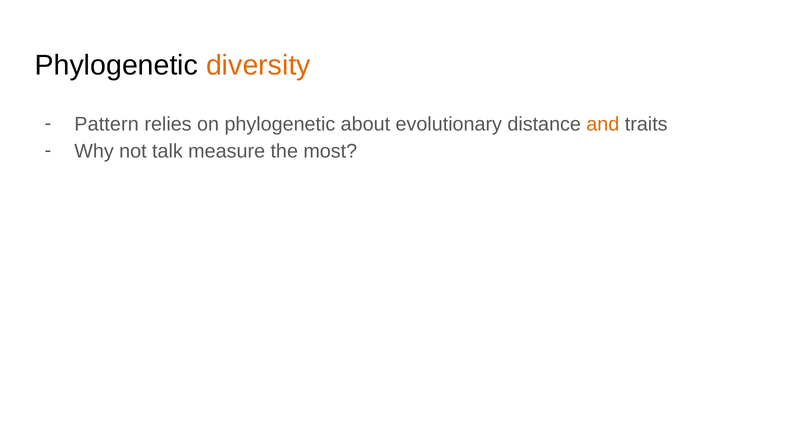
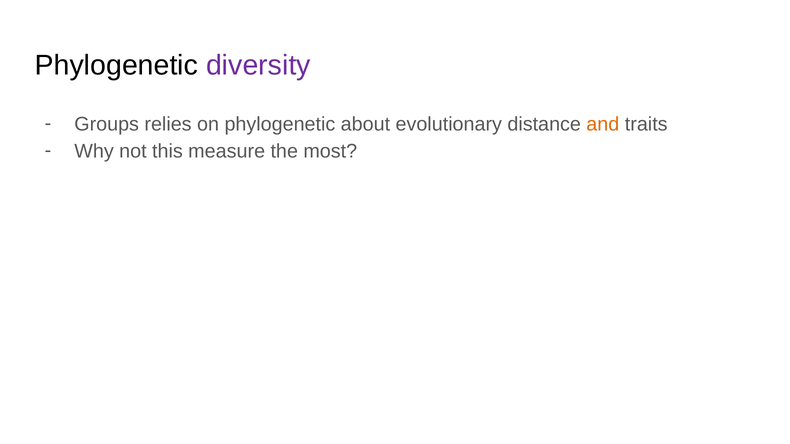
diversity colour: orange -> purple
Pattern: Pattern -> Groups
talk: talk -> this
